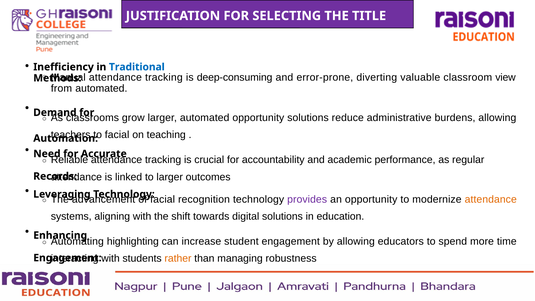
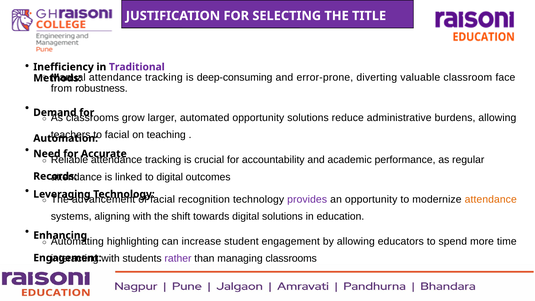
Traditional colour: blue -> purple
view: view -> face
from automated: automated -> robustness
to larger: larger -> digital
rather colour: orange -> purple
managing robustness: robustness -> classrooms
